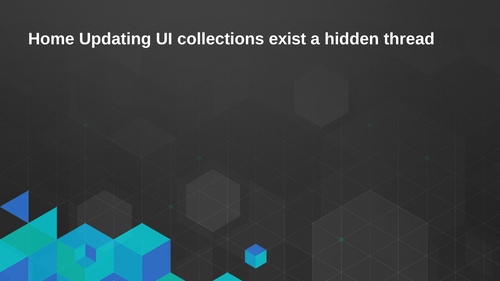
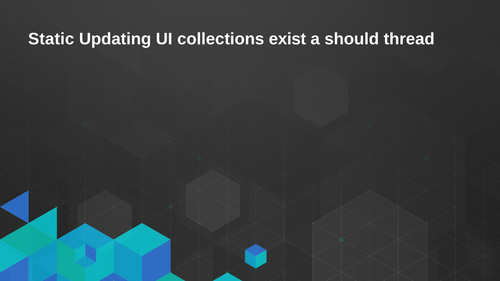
Home: Home -> Static
hidden: hidden -> should
